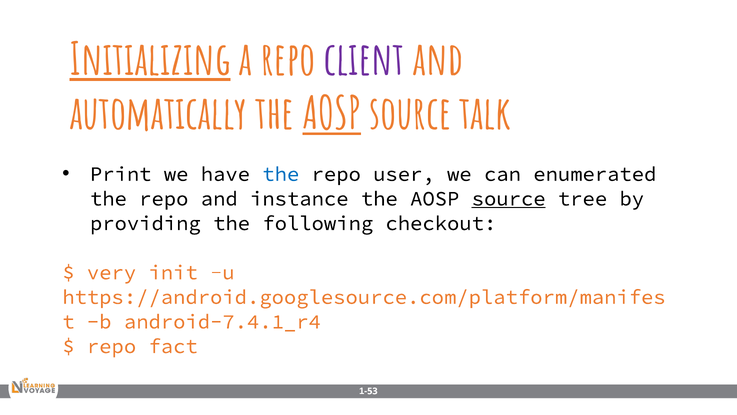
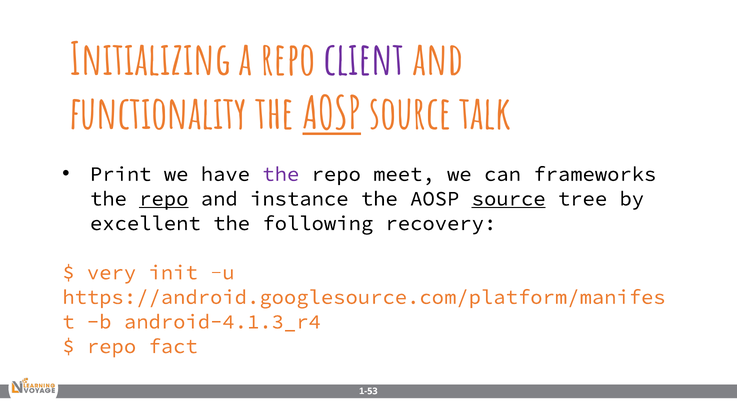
Initializing underline: present -> none
automatically: automatically -> functionality
the at (281, 174) colour: blue -> purple
user: user -> meet
enumerated: enumerated -> frameworks
repo at (164, 198) underline: none -> present
providing: providing -> excellent
checkout: checkout -> recovery
android-7.4.1_r4: android-7.4.1_r4 -> android-4.1.3_r4
